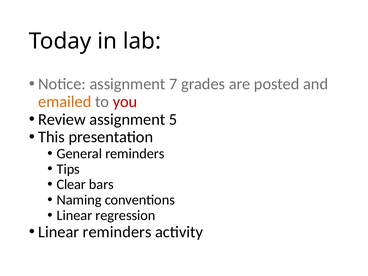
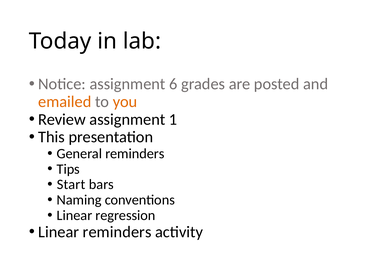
7: 7 -> 6
you colour: red -> orange
5: 5 -> 1
Clear: Clear -> Start
